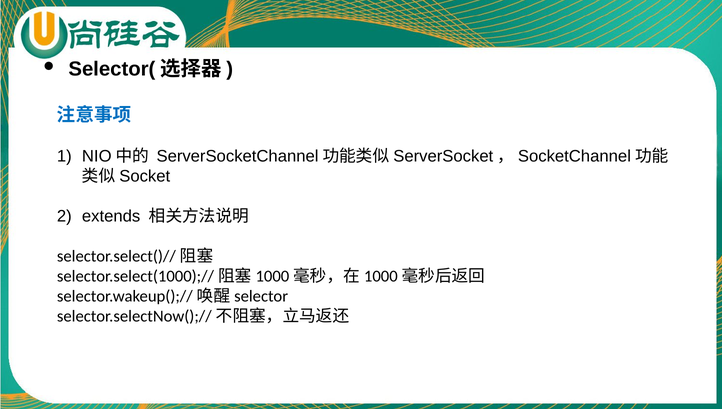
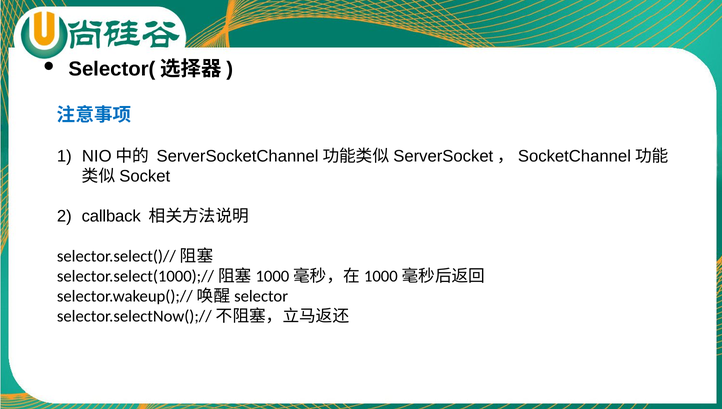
extends: extends -> callback
